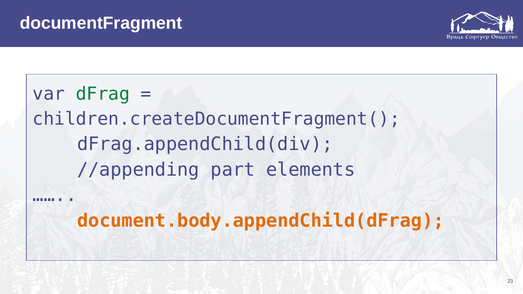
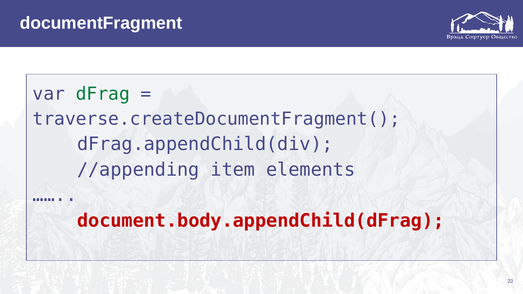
children.createDocumentFragment(: children.createDocumentFragment( -> traverse.createDocumentFragment(
part: part -> item
document.body.appendChild(dFrag colour: orange -> red
